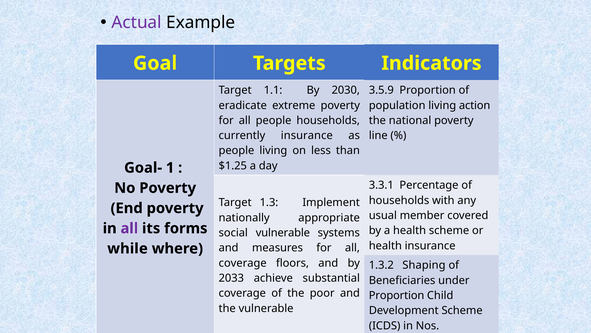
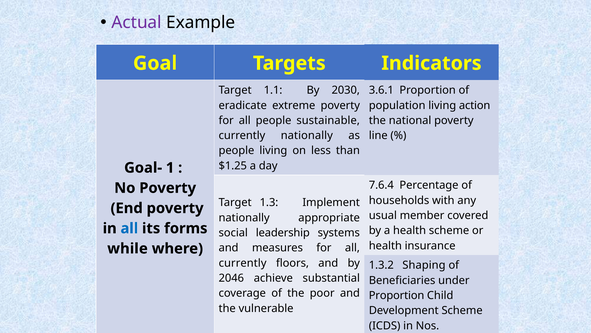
3.5.9: 3.5.9 -> 3.6.1
people households: households -> sustainable
currently insurance: insurance -> nationally
3.3.1: 3.3.1 -> 7.6.4
all at (129, 228) colour: purple -> blue
social vulnerable: vulnerable -> leadership
coverage at (243, 263): coverage -> currently
2033: 2033 -> 2046
